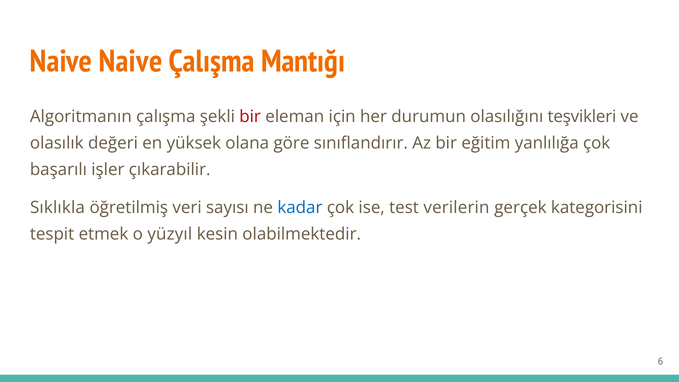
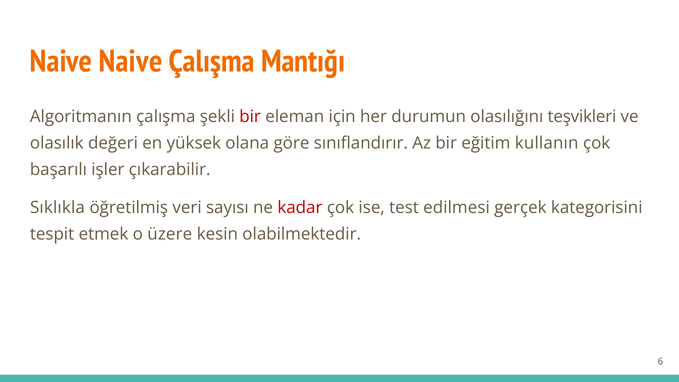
yanlılığa: yanlılığa -> kullanın
kadar colour: blue -> red
verilerin: verilerin -> edilmesi
yüzyıl: yüzyıl -> üzere
